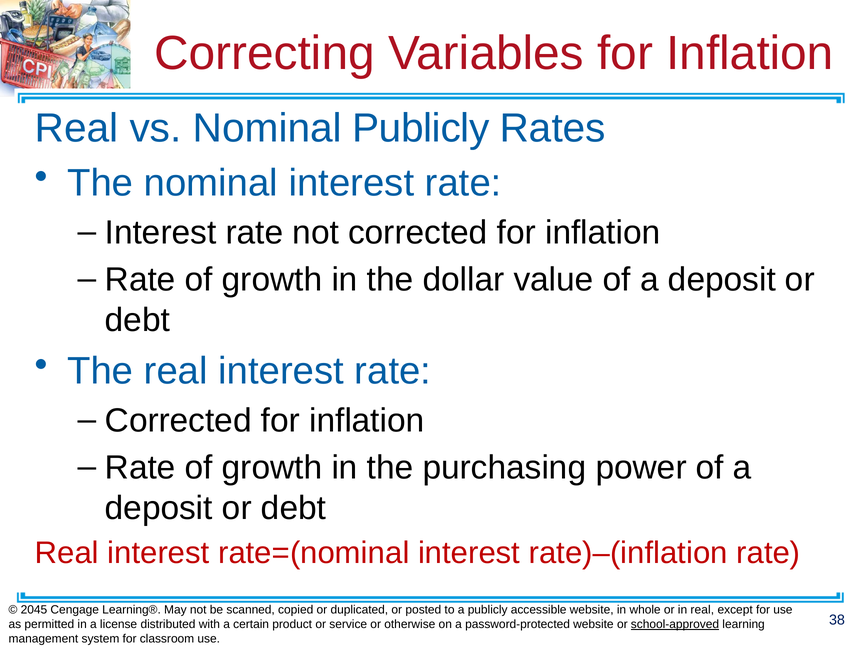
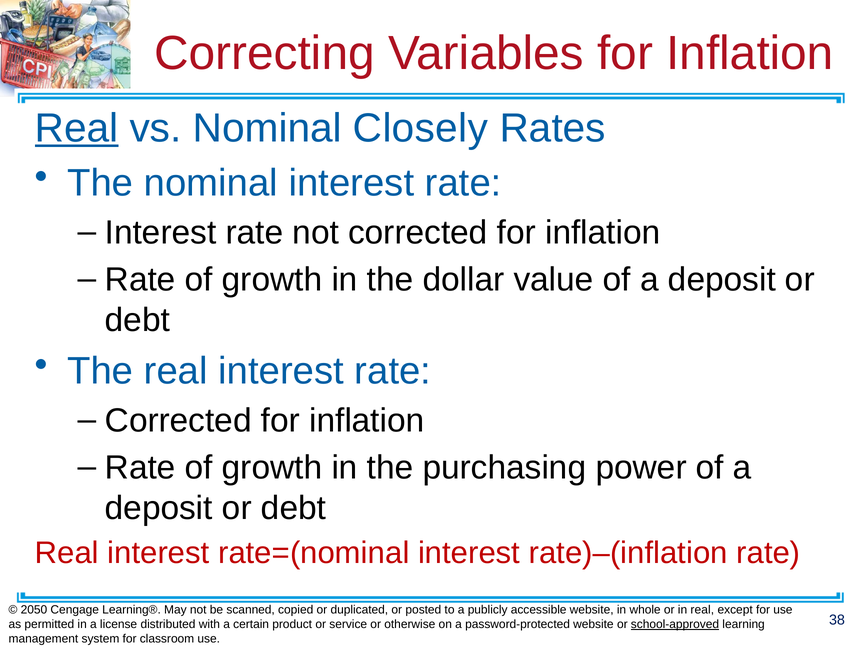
Real at (77, 128) underline: none -> present
Nominal Publicly: Publicly -> Closely
2045: 2045 -> 2050
